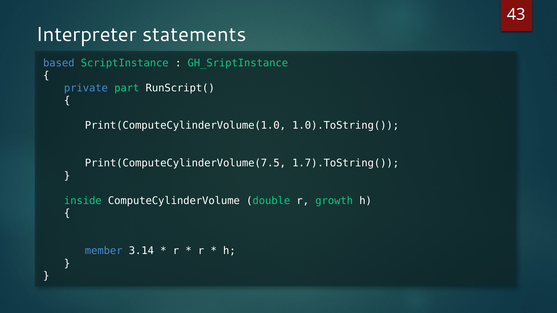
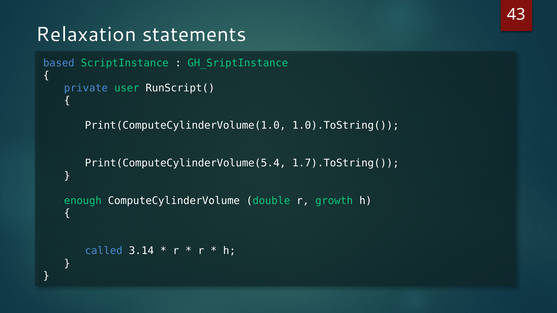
Interpreter: Interpreter -> Relaxation
part: part -> user
Print(ComputeCylinderVolume(7.5: Print(ComputeCylinderVolume(7.5 -> Print(ComputeCylinderVolume(5.4
inside: inside -> enough
member: member -> called
